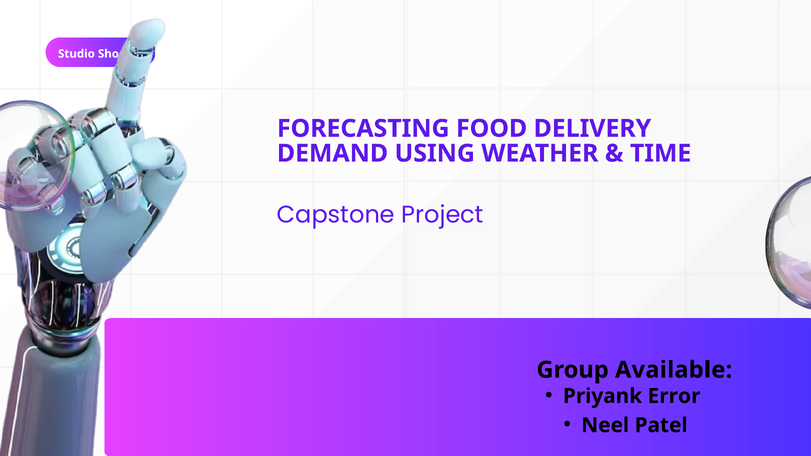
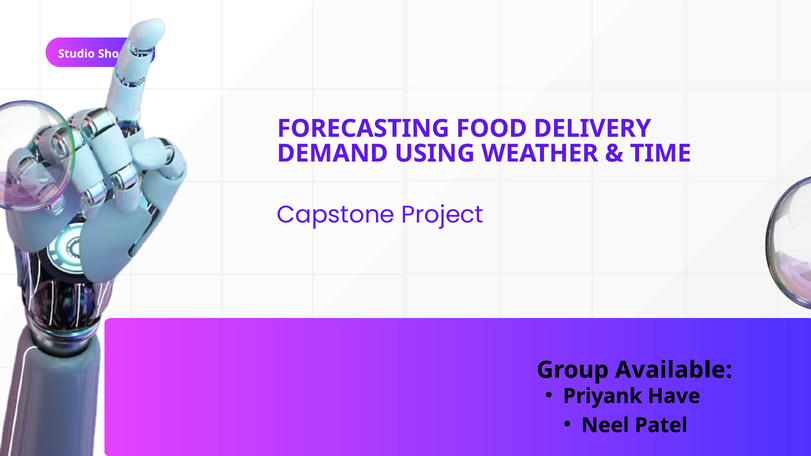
Error: Error -> Have
